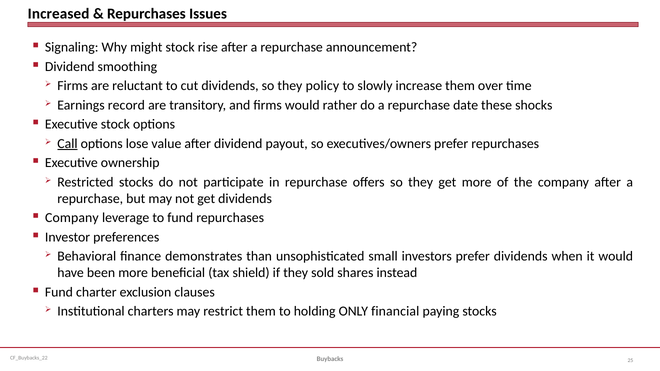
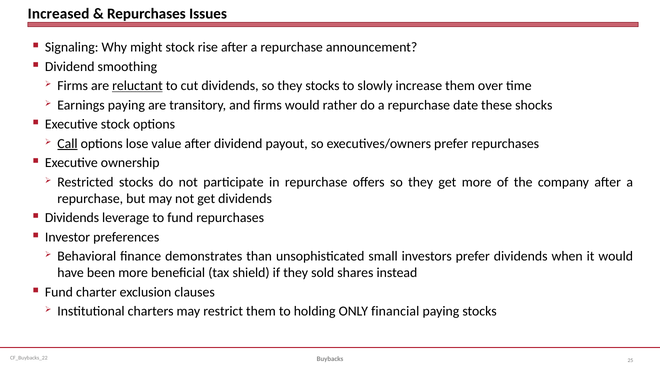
reluctant underline: none -> present
they policy: policy -> stocks
Earnings record: record -> paying
Company at (72, 218): Company -> Dividends
